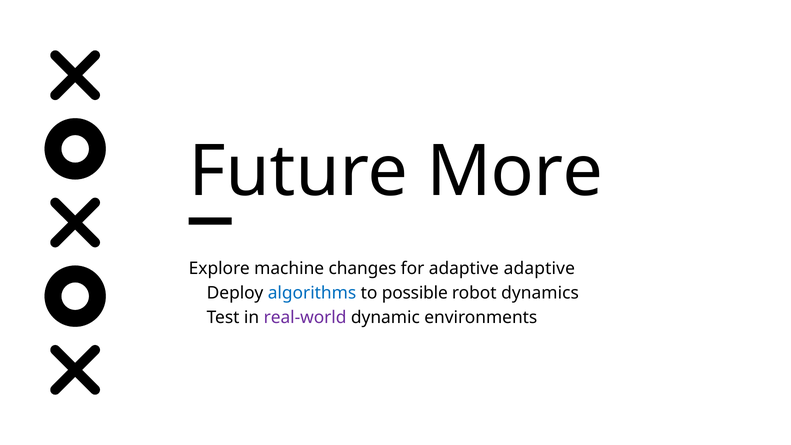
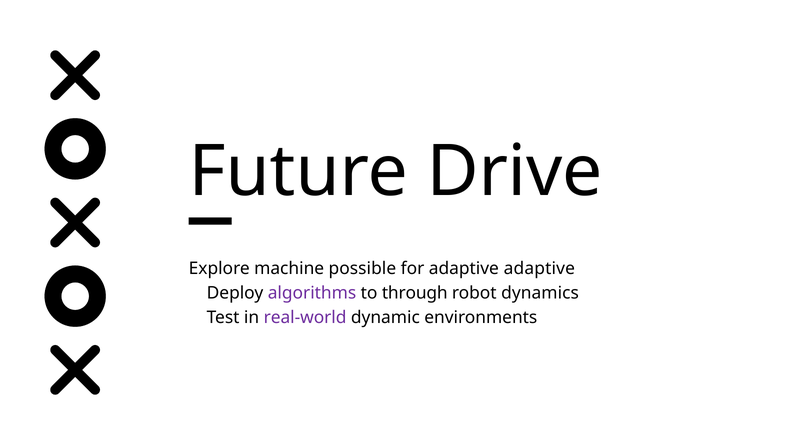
More: More -> Drive
changes: changes -> possible
algorithms colour: blue -> purple
possible: possible -> through
